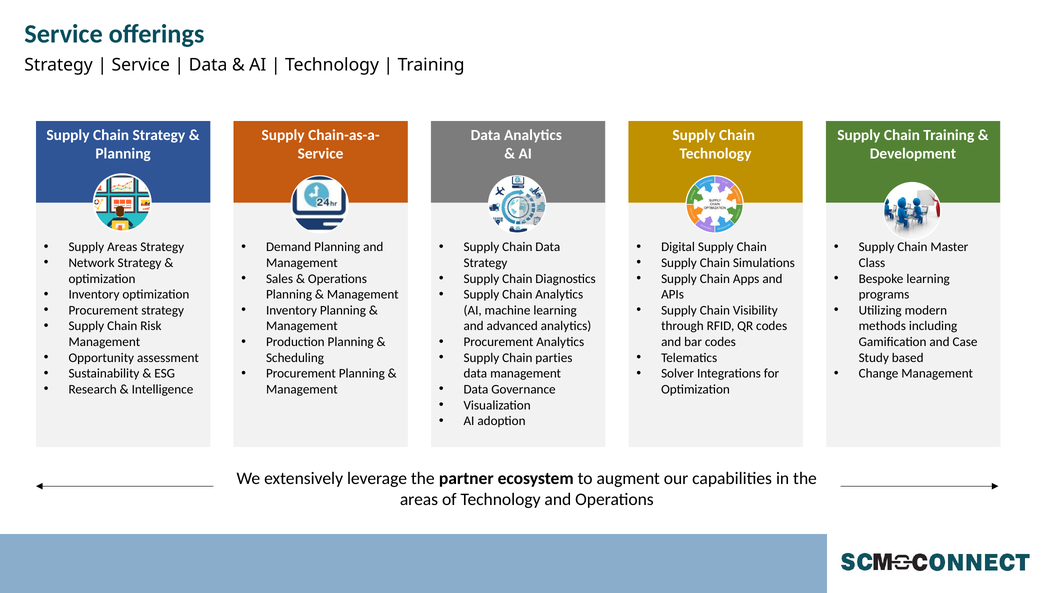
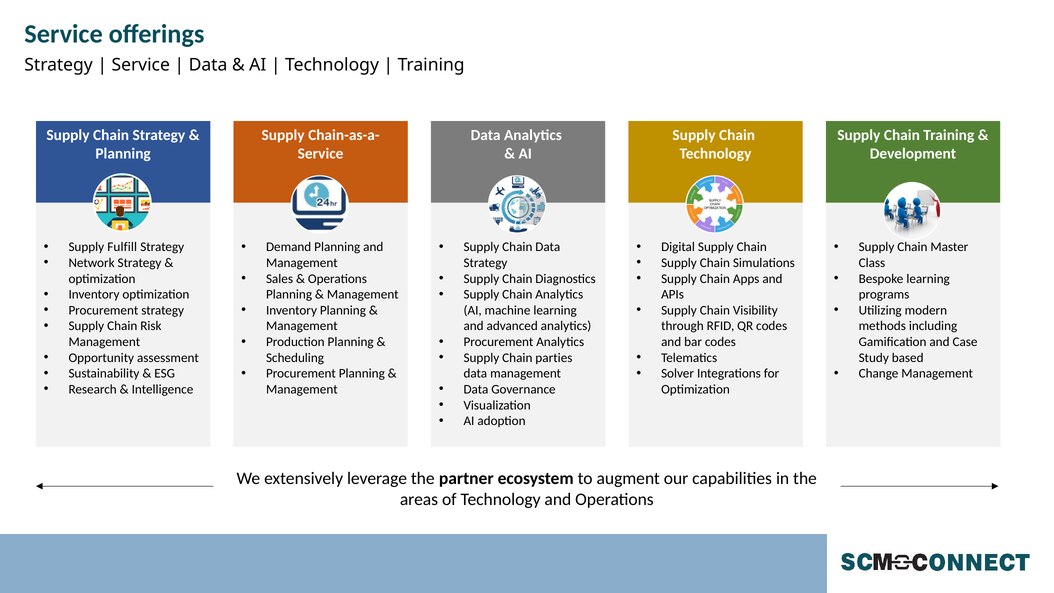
Supply Areas: Areas -> Fulfill
